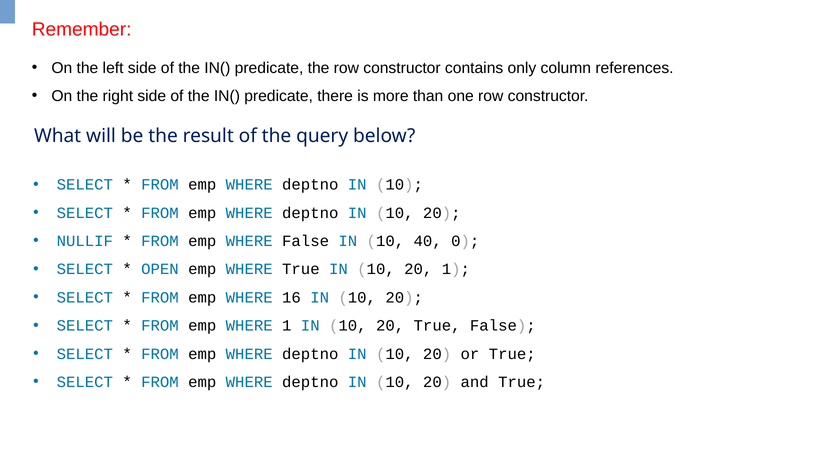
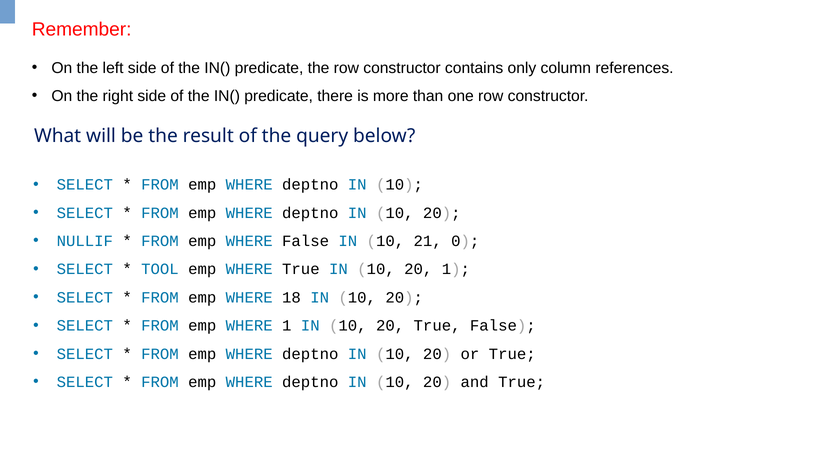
40: 40 -> 21
OPEN: OPEN -> TOOL
16: 16 -> 18
